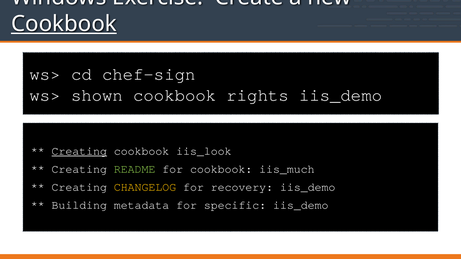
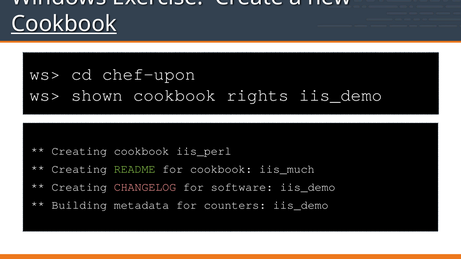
chef-sign: chef-sign -> chef-upon
Creating at (79, 151) underline: present -> none
iis_look: iis_look -> iis_perl
CHANGELOG colour: yellow -> pink
recovery: recovery -> software
specific: specific -> counters
